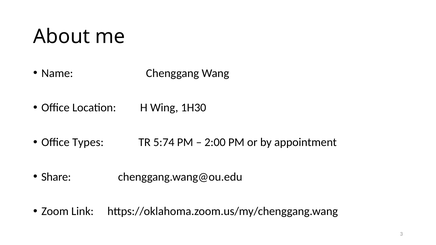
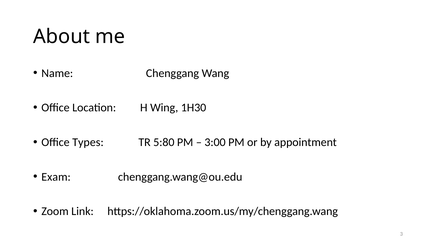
5:74: 5:74 -> 5:80
2:00: 2:00 -> 3:00
Share: Share -> Exam
